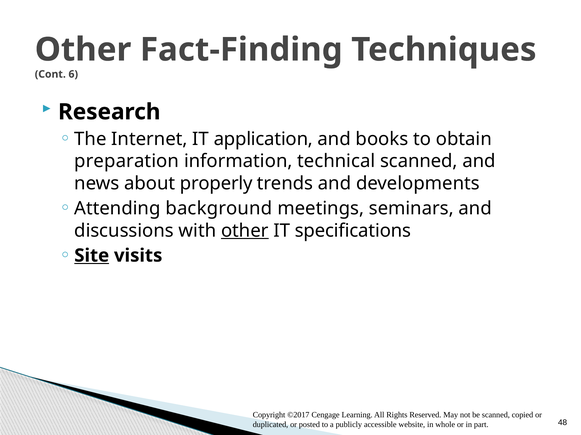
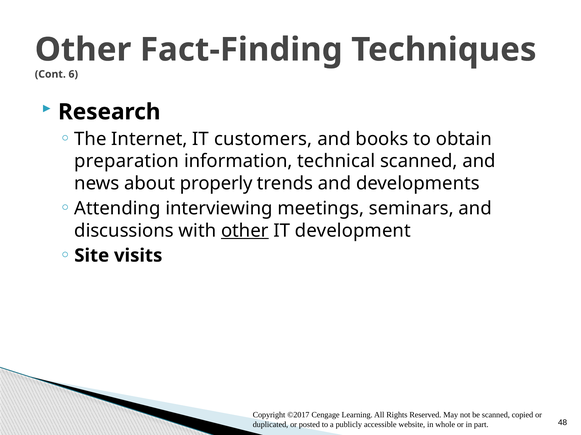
application: application -> customers
background: background -> interviewing
specifications: specifications -> development
Site underline: present -> none
